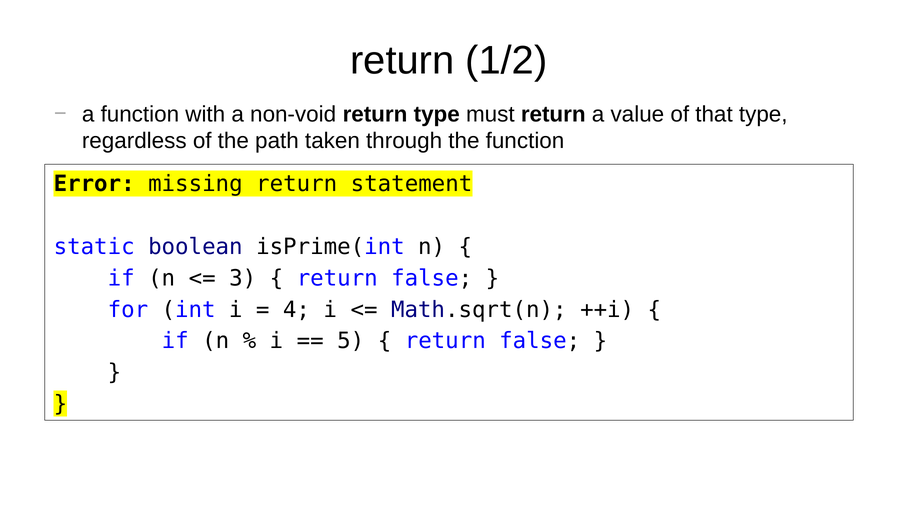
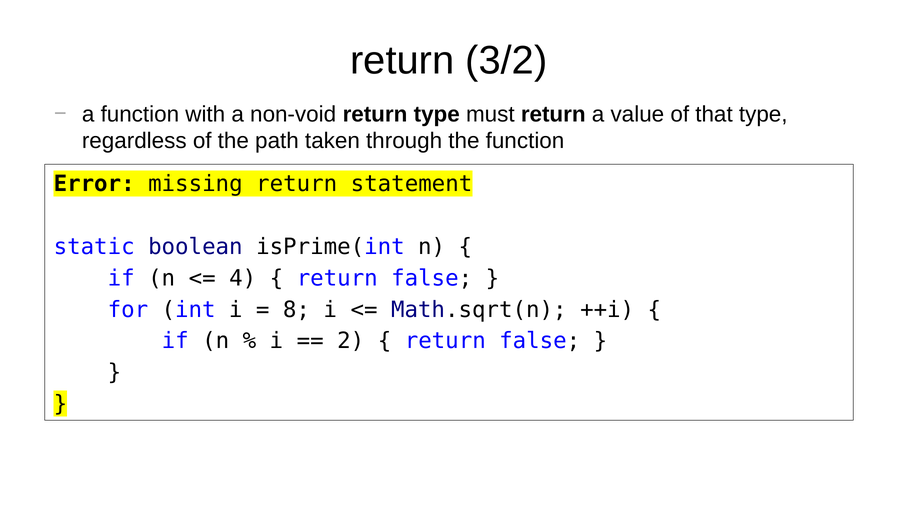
1/2: 1/2 -> 3/2
3: 3 -> 4
4: 4 -> 8
5: 5 -> 2
